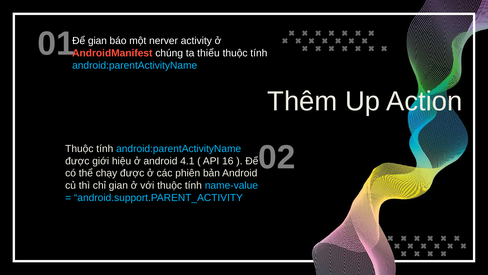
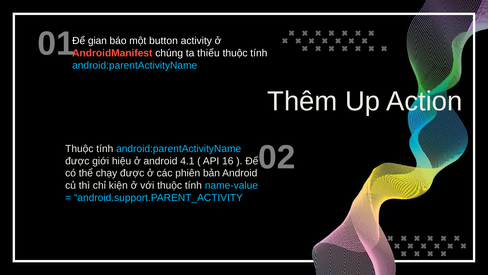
nerver: nerver -> button
chỉ gian: gian -> kiện
